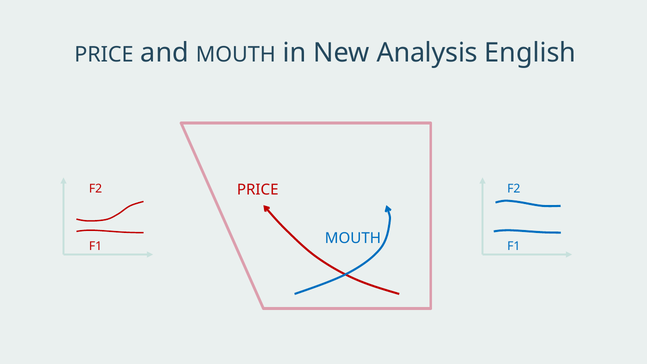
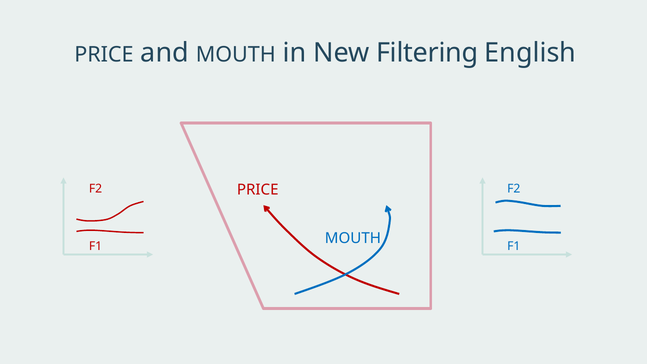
Analysis: Analysis -> Filtering
